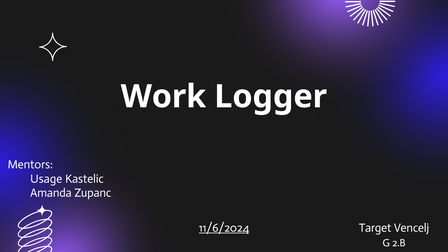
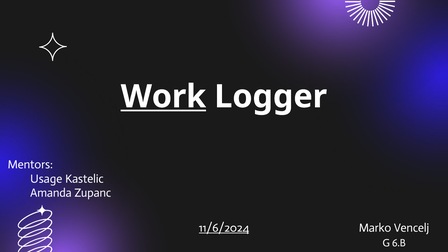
Work underline: none -> present
Target: Target -> Marko
2.B: 2.B -> 6.B
